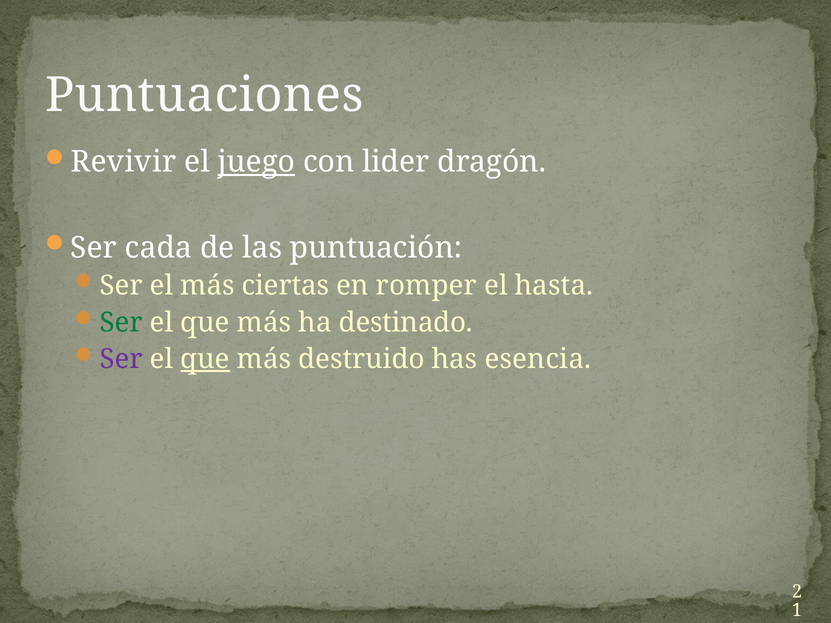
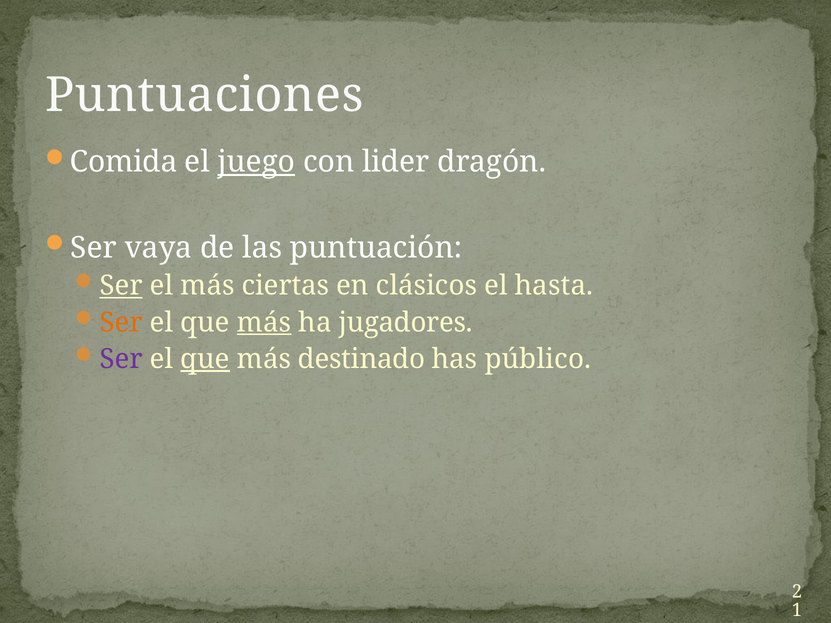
Revivir: Revivir -> Comida
cada: cada -> vaya
Ser at (121, 286) underline: none -> present
romper: romper -> clásicos
Ser at (121, 323) colour: green -> orange
más at (264, 323) underline: none -> present
destinado: destinado -> jugadores
destruido: destruido -> destinado
esencia: esencia -> público
